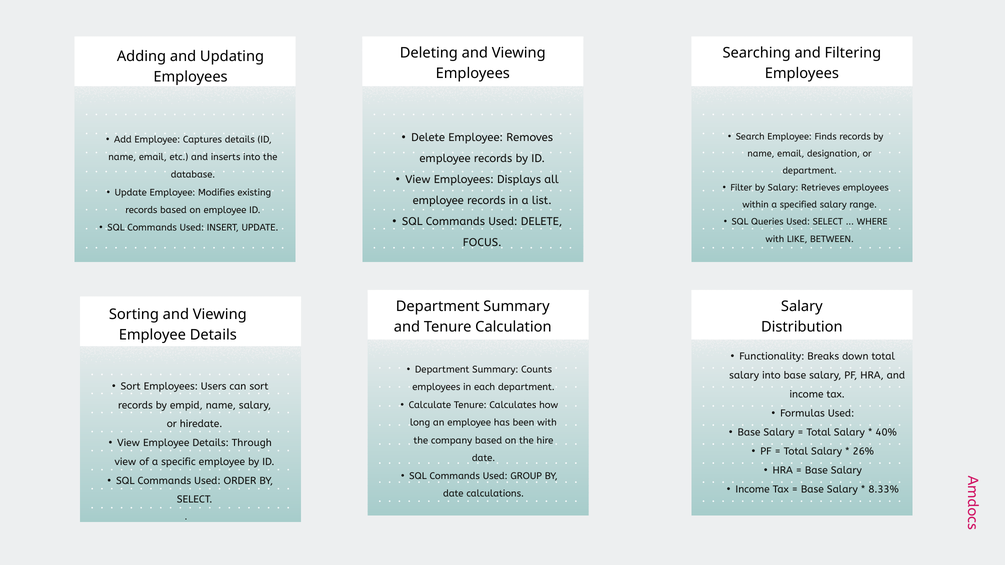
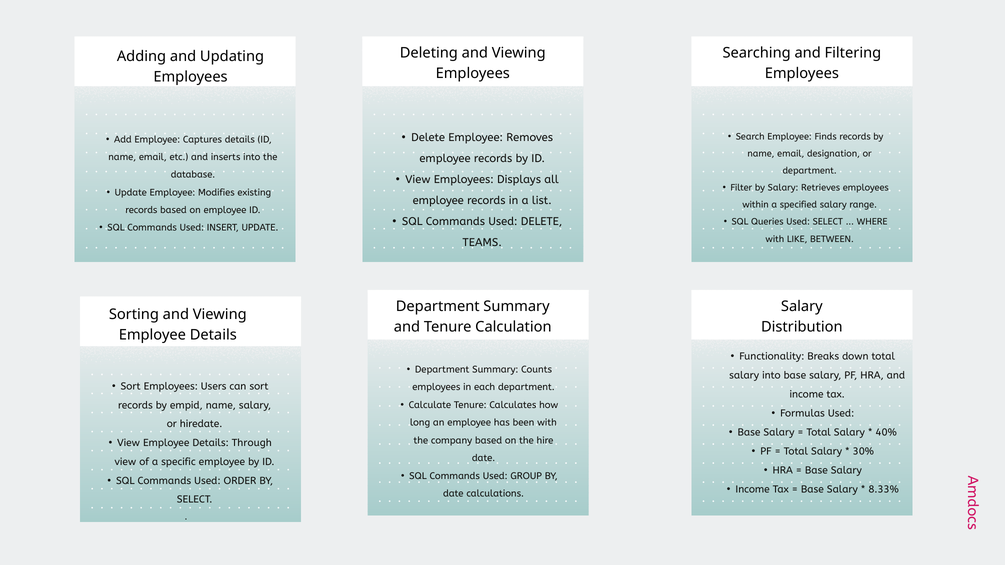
FOCUS: FOCUS -> TEAMS
26%: 26% -> 30%
